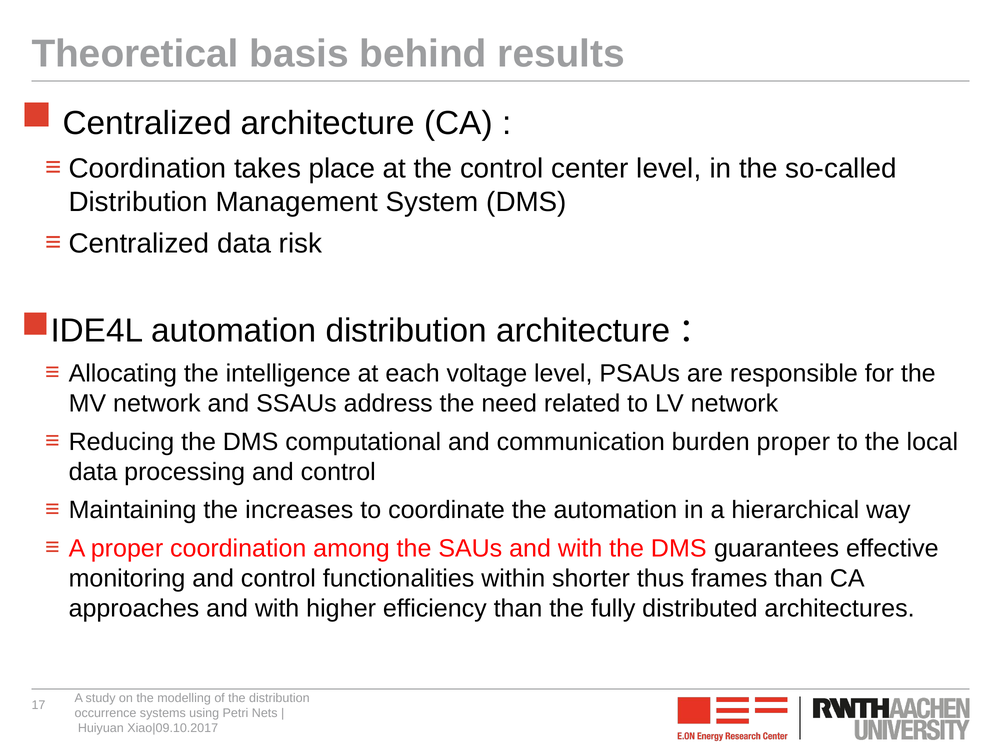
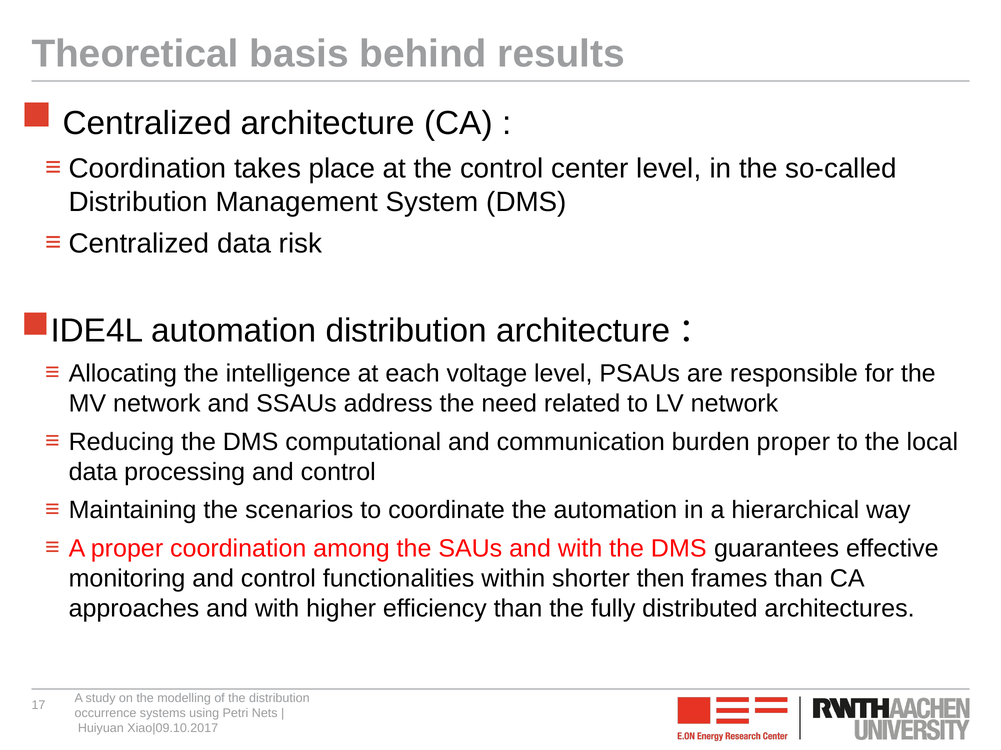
increases: increases -> scenarios
thus: thus -> then
